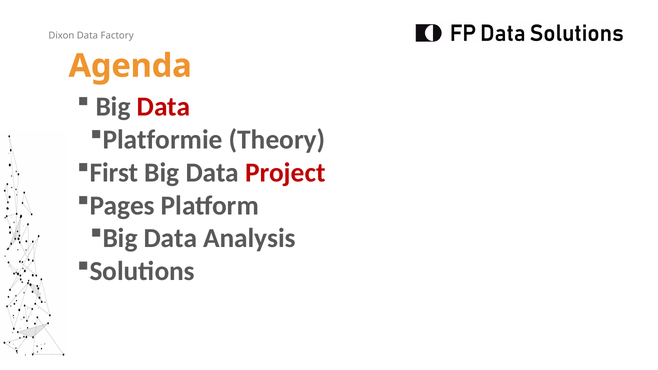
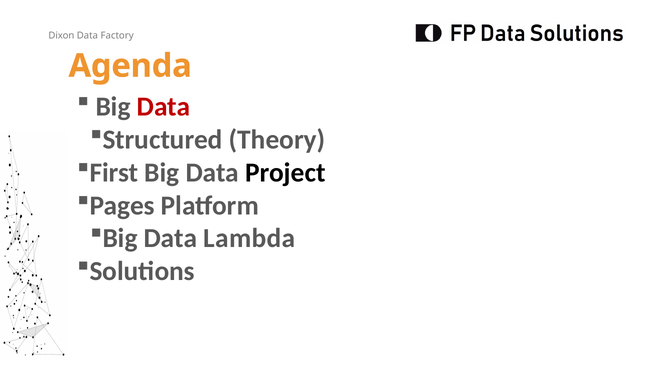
Platformie: Platformie -> Structured
Project colour: red -> black
Analysis: Analysis -> Lambda
